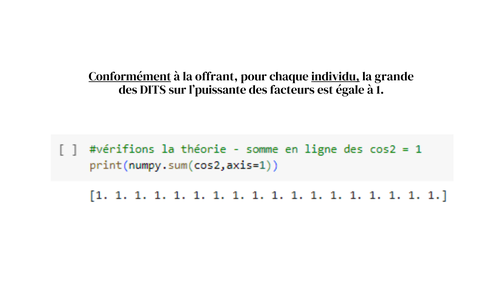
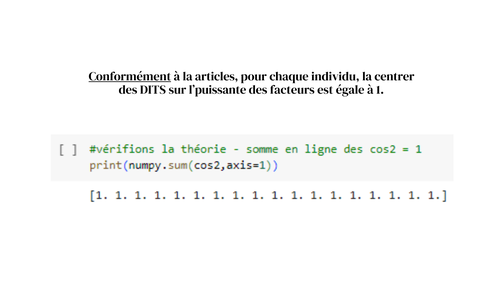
offrant: offrant -> articles
individu underline: present -> none
grande: grande -> centrer
